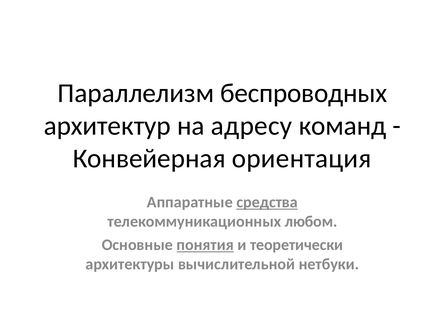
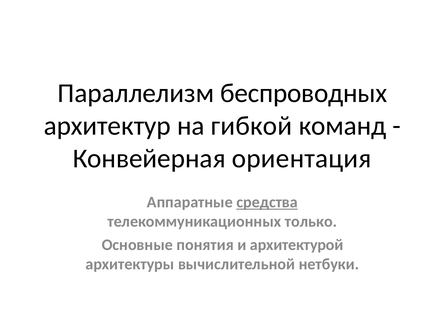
адресу: адресу -> гибкой
любом: любом -> только
понятия underline: present -> none
теоретически: теоретически -> архитектурой
